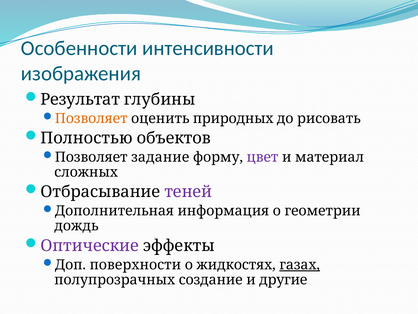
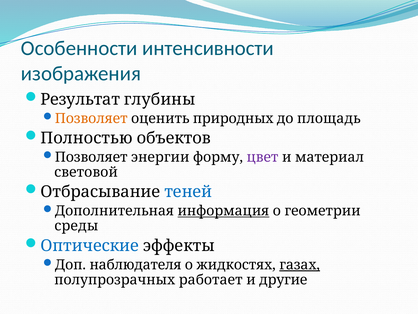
рисовать: рисовать -> площадь
задание: задание -> энергии
сложных: сложных -> световой
теней colour: purple -> blue
информация underline: none -> present
дождь: дождь -> среды
Оптические colour: purple -> blue
поверхности: поверхности -> наблюдателя
создание: создание -> работает
